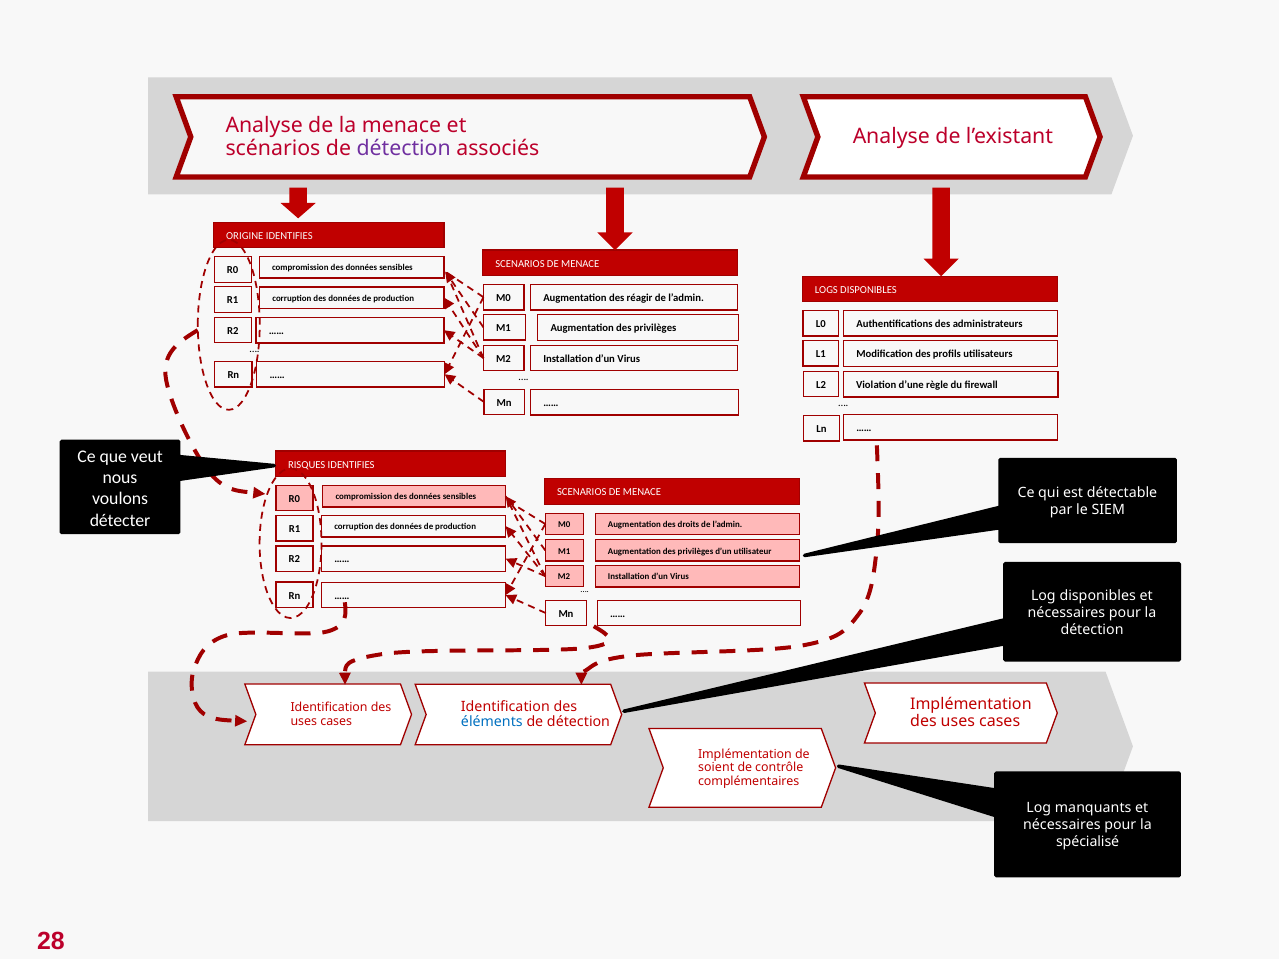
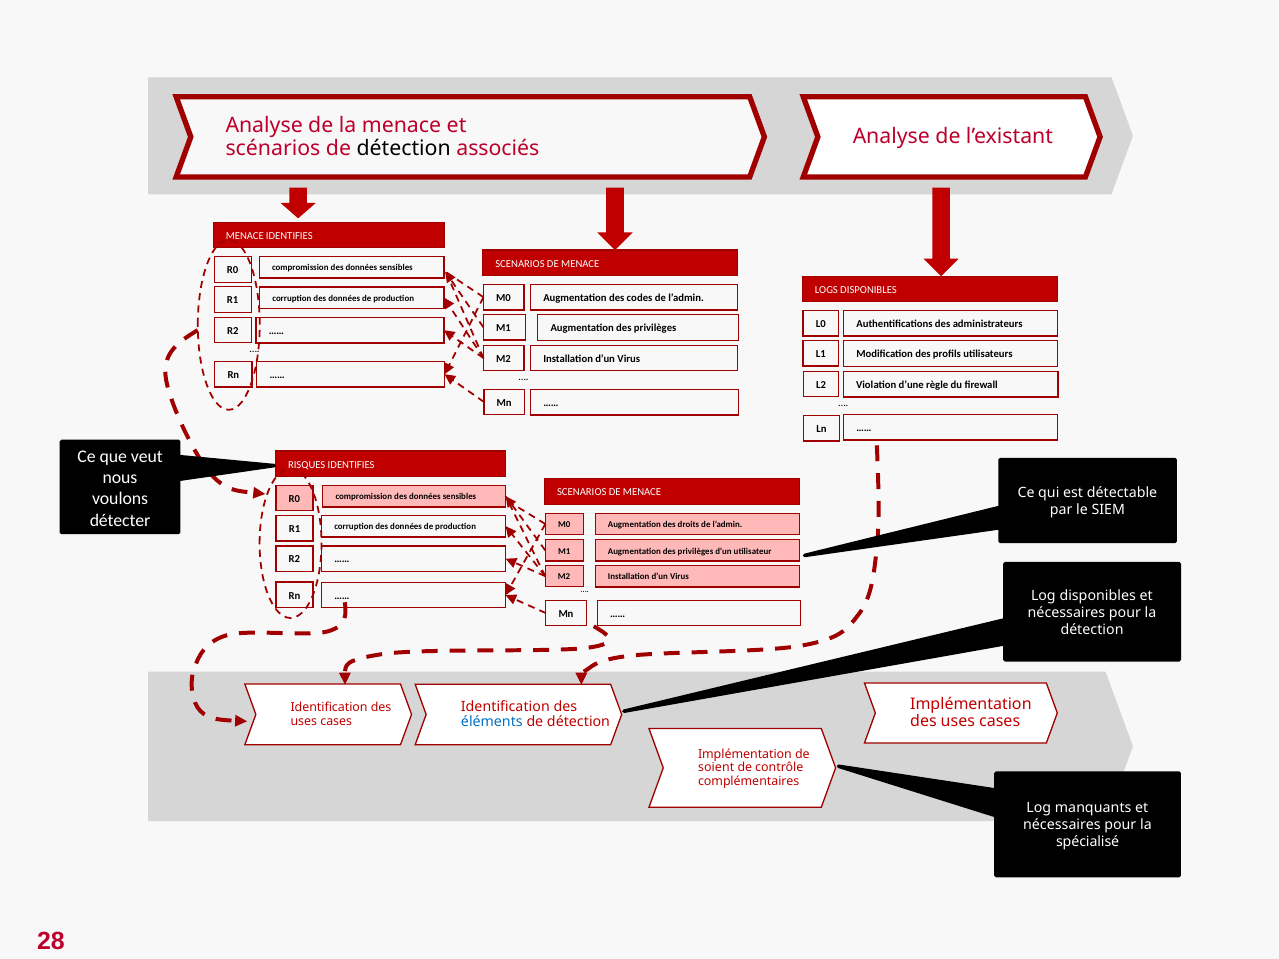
détection at (404, 148) colour: purple -> black
ORIGINE at (245, 236): ORIGINE -> MENACE
réagir: réagir -> codes
